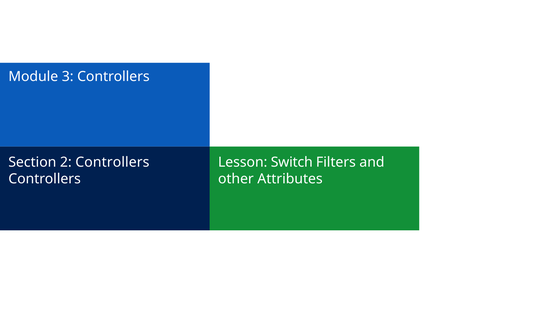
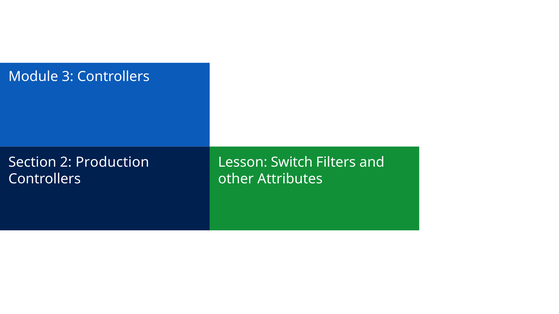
2 Controllers: Controllers -> Production
